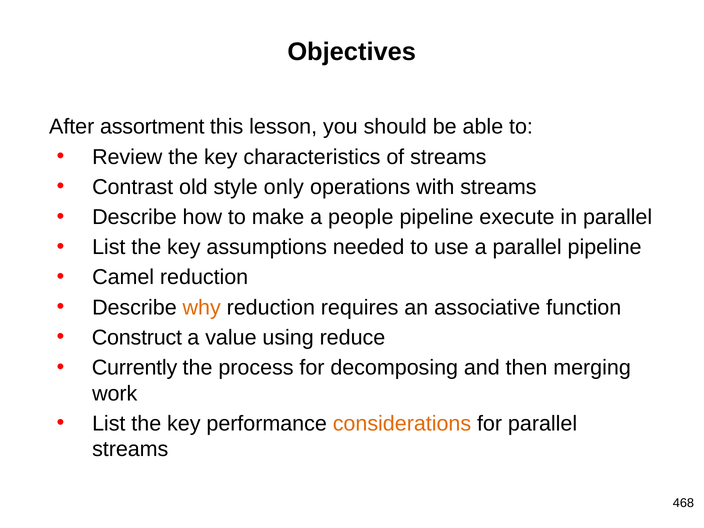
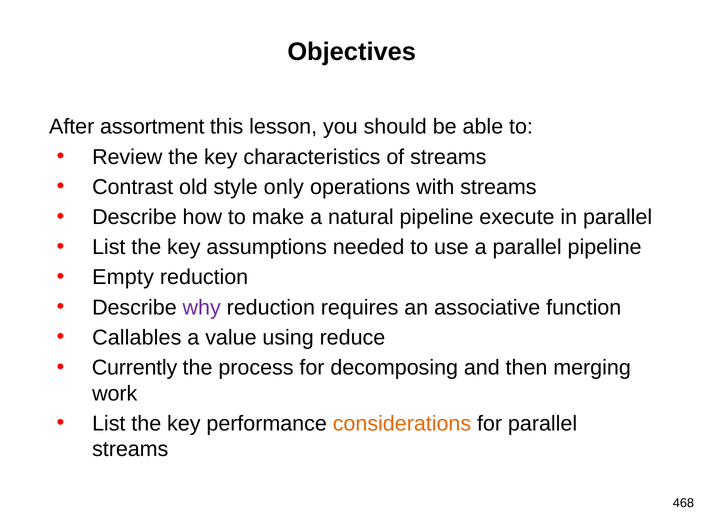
people: people -> natural
Camel: Camel -> Empty
why colour: orange -> purple
Construct: Construct -> Callables
